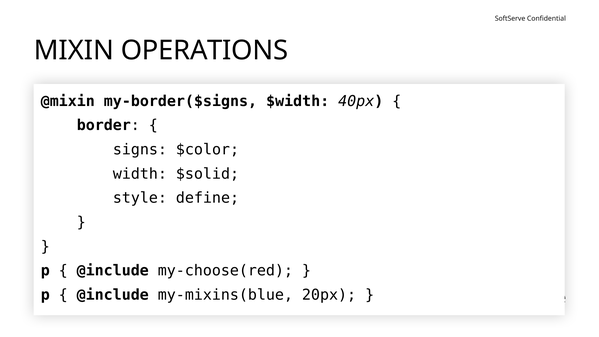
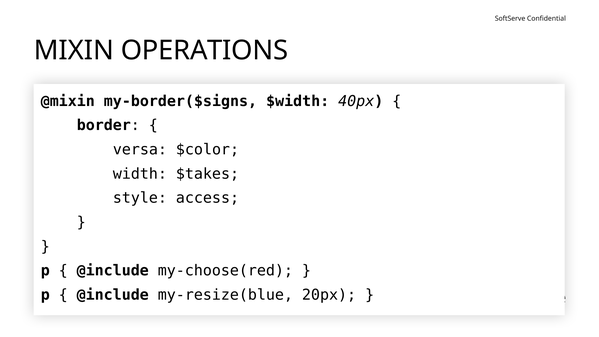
signs: signs -> versa
$solid: $solid -> $takes
define: define -> access
my-mixins(blue: my-mixins(blue -> my-resize(blue
